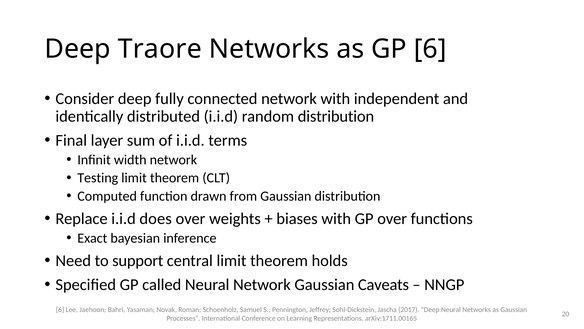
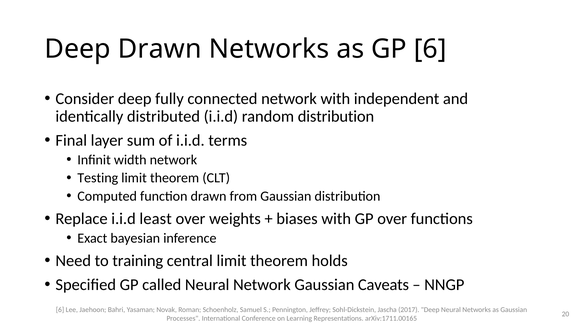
Deep Traore: Traore -> Drawn
does: does -> least
support: support -> training
